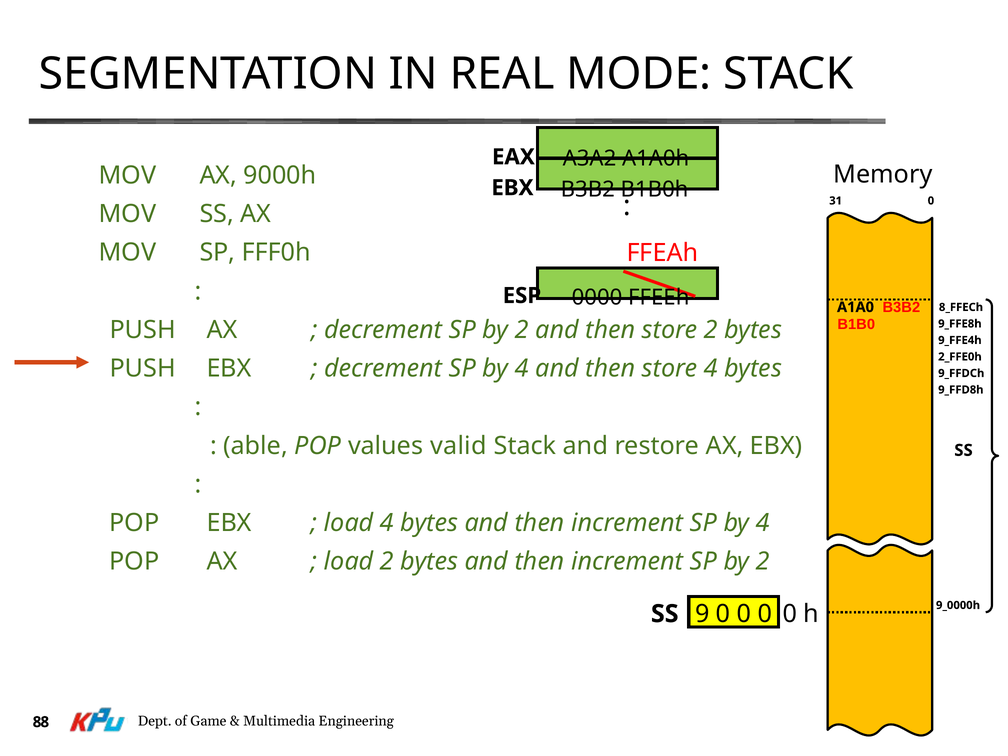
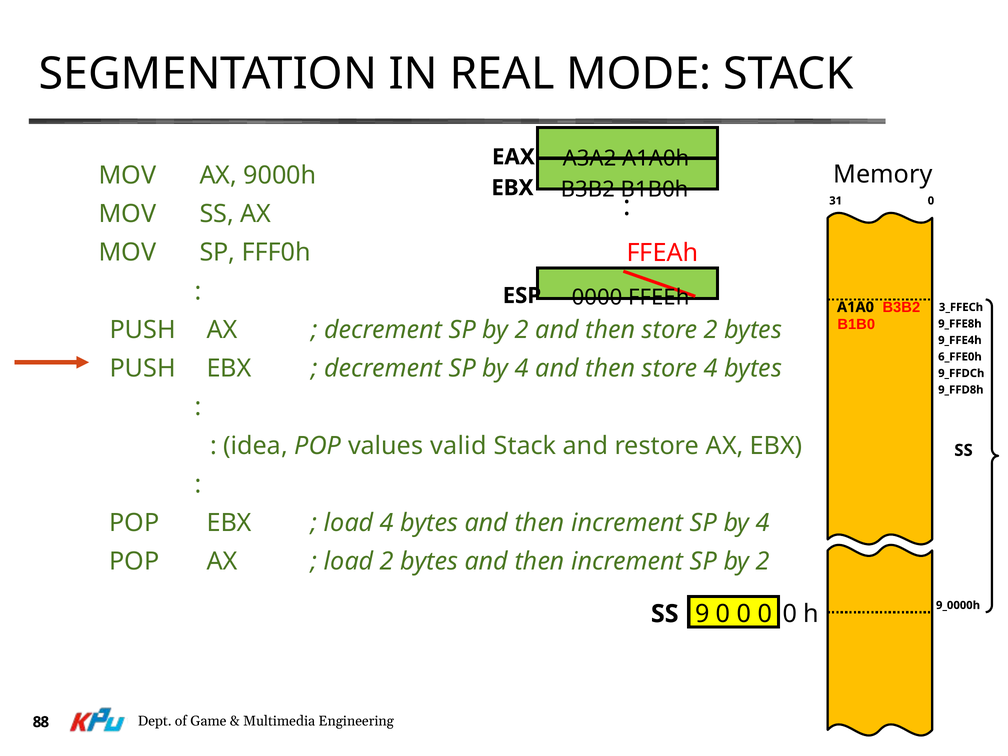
8_FFECh: 8_FFECh -> 3_FFECh
2_FFE0h: 2_FFE0h -> 6_FFE0h
able: able -> idea
